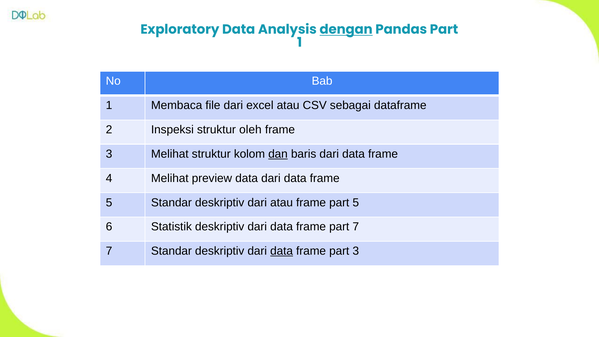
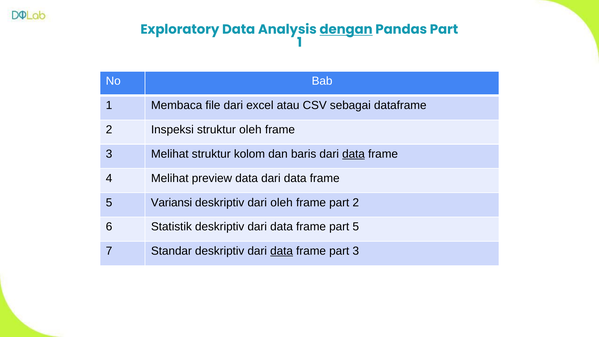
dan underline: present -> none
data at (354, 154) underline: none -> present
5 Standar: Standar -> Variansi
dari atau: atau -> oleh
part 5: 5 -> 2
part 7: 7 -> 5
